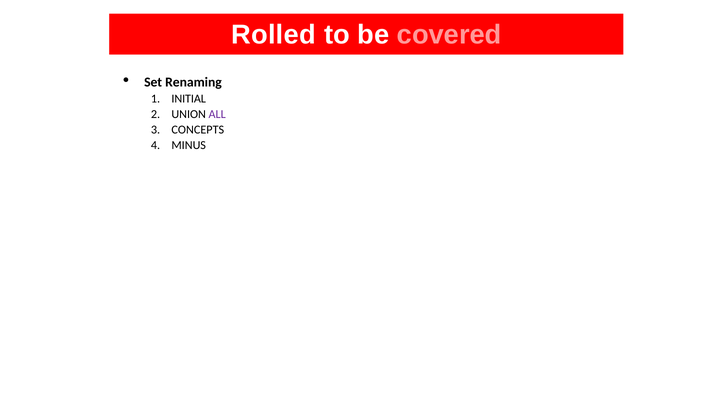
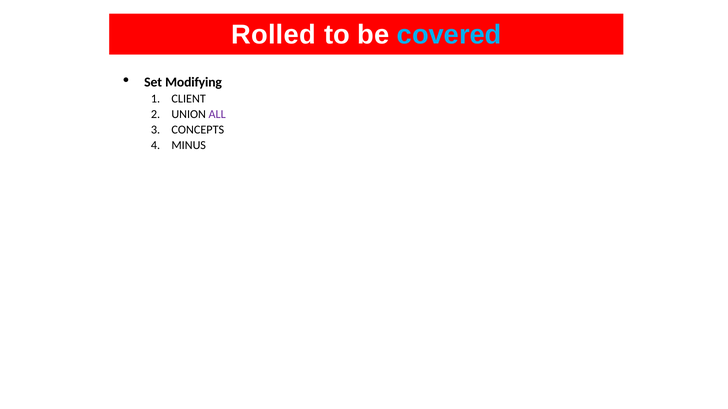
covered colour: pink -> light blue
Renaming: Renaming -> Modifying
INITIAL: INITIAL -> CLIENT
